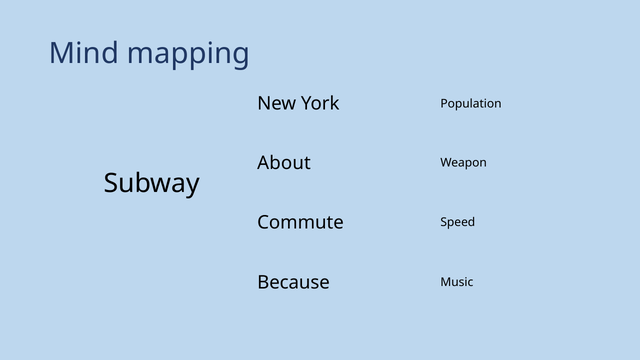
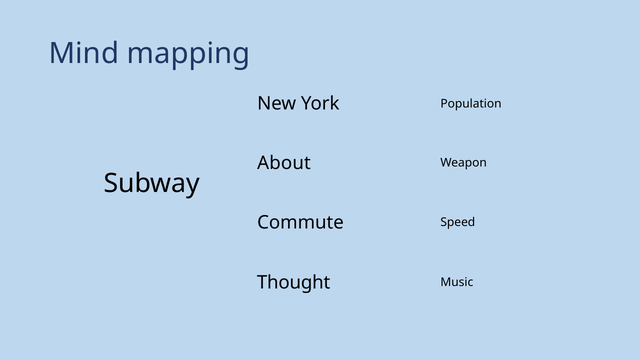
Because: Because -> Thought
